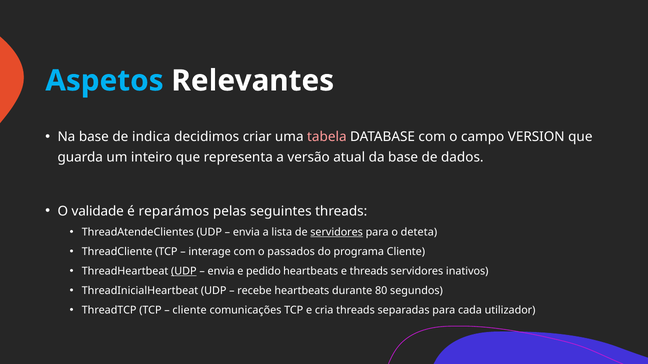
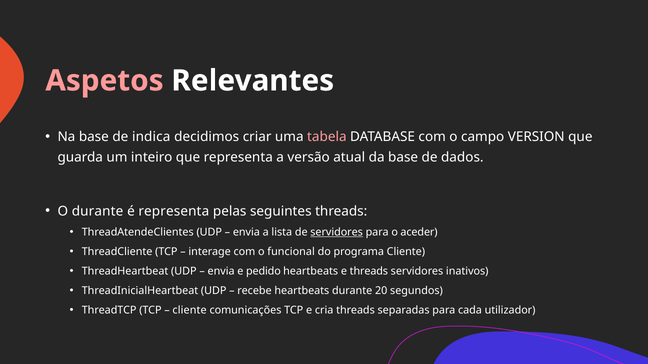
Aspetos colour: light blue -> pink
O validade: validade -> durante
é reparámos: reparámos -> representa
deteta: deteta -> aceder
passados: passados -> funcional
UDP at (184, 271) underline: present -> none
80: 80 -> 20
